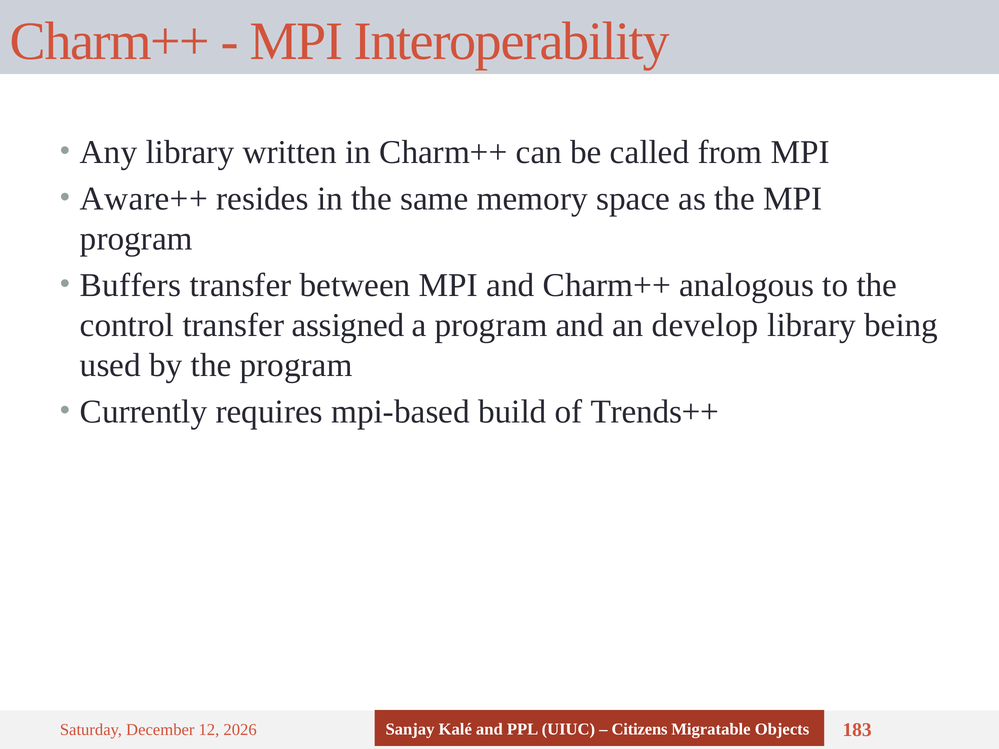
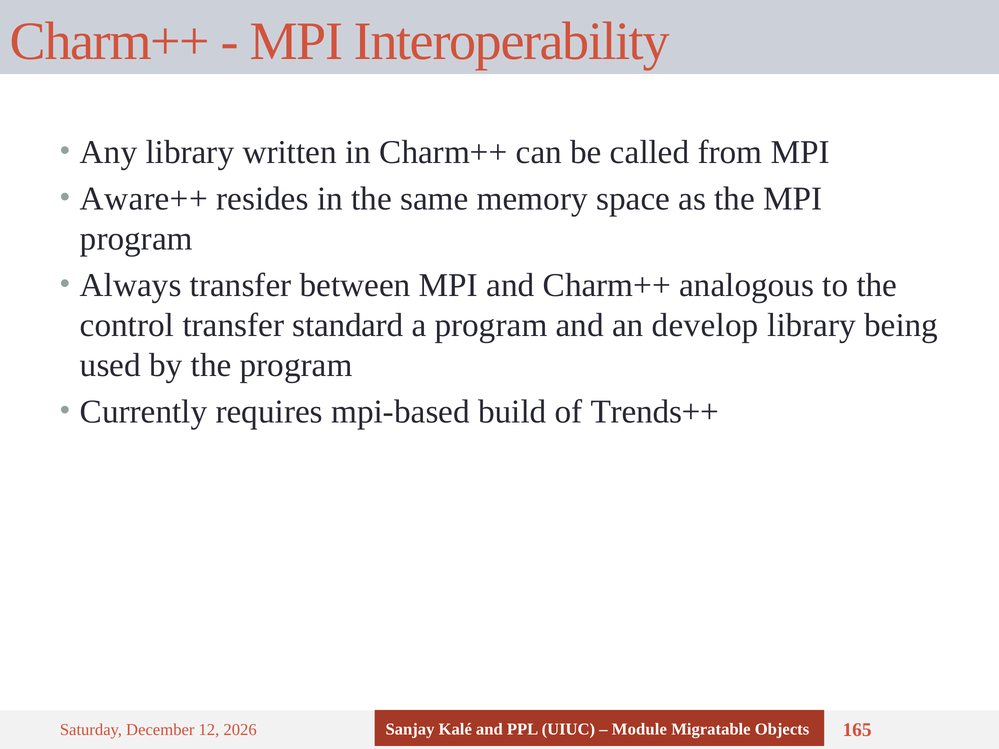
Buffers: Buffers -> Always
assigned: assigned -> standard
Citizens: Citizens -> Module
183: 183 -> 165
